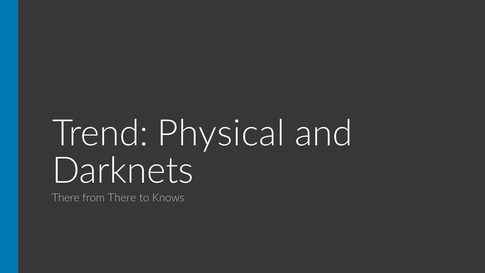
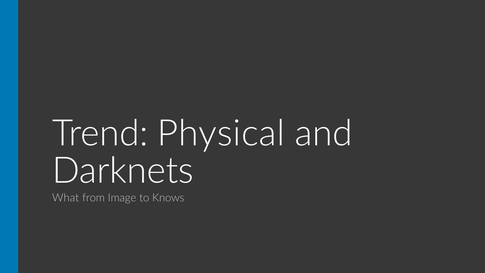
There at (66, 198): There -> What
from There: There -> Image
